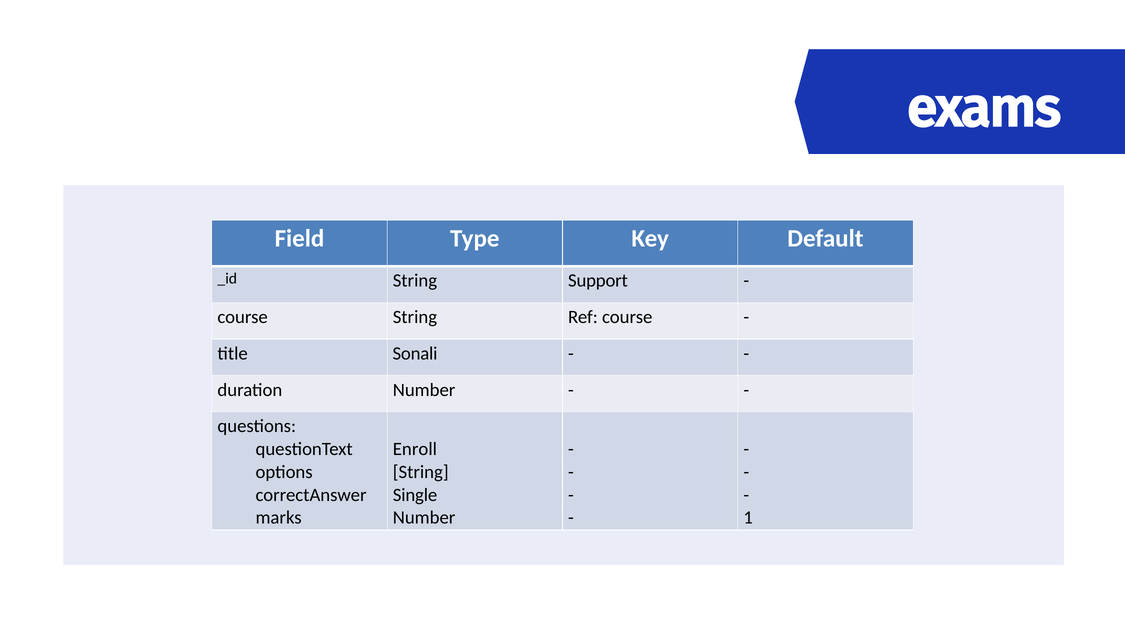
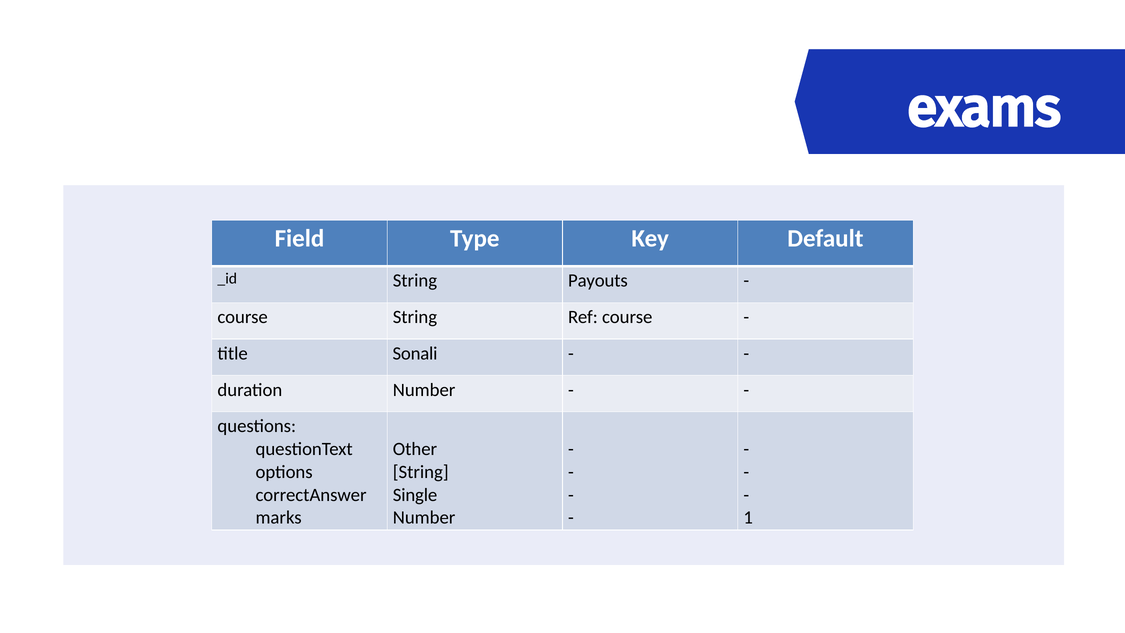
Support: Support -> Payouts
Enroll: Enroll -> Other
